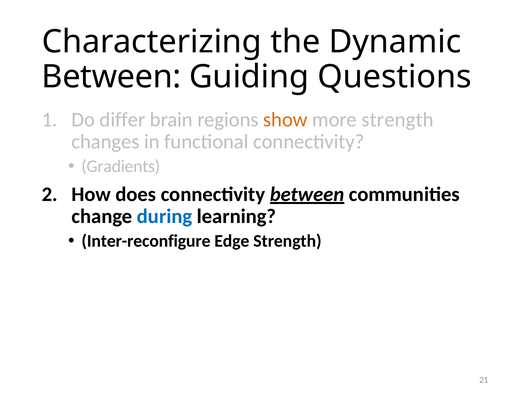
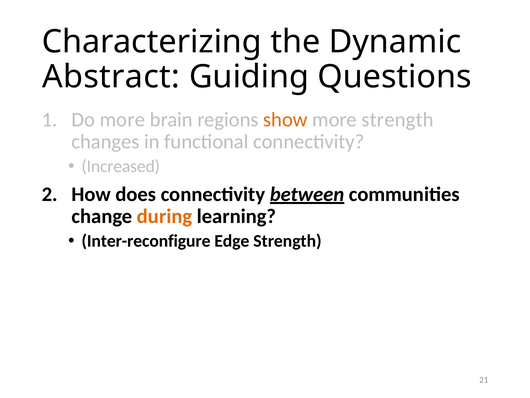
Between at (111, 77): Between -> Abstract
Do differ: differ -> more
Gradients: Gradients -> Increased
during colour: blue -> orange
